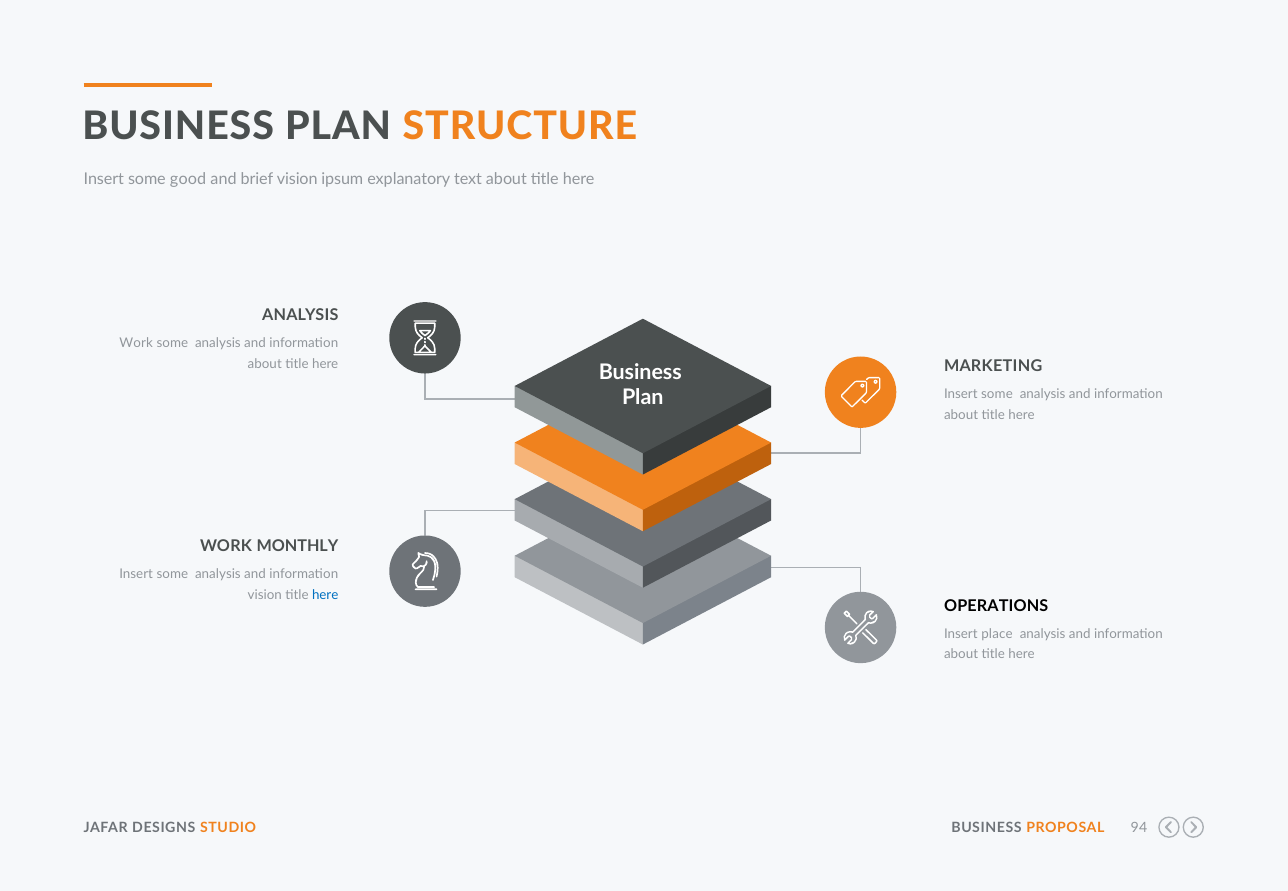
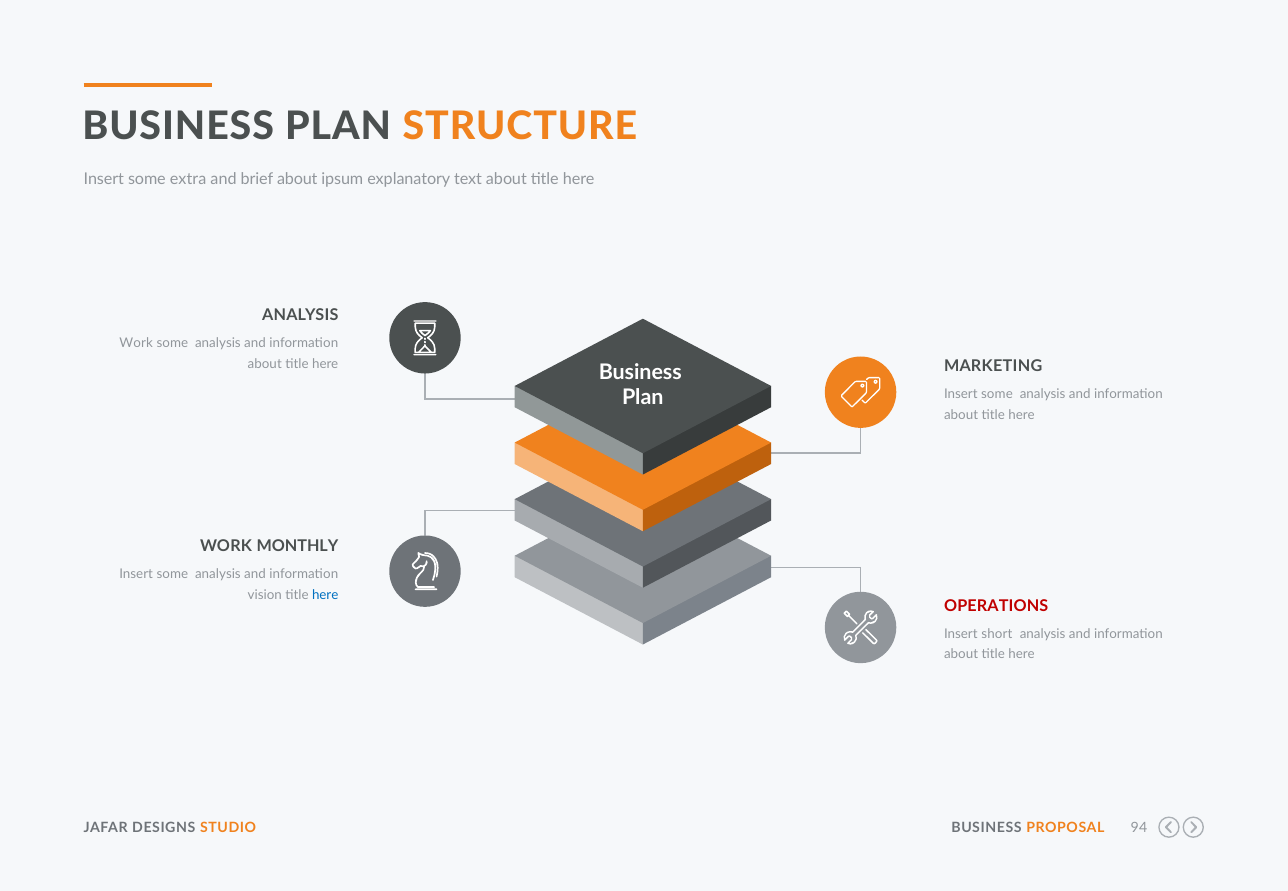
good: good -> extra
brief vision: vision -> about
OPERATIONS colour: black -> red
place: place -> short
